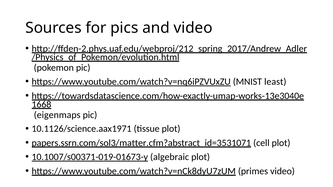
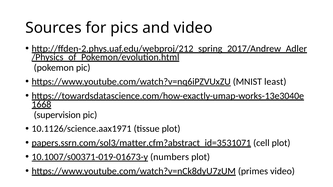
eigenmaps: eigenmaps -> supervision
algebraic: algebraic -> numbers
